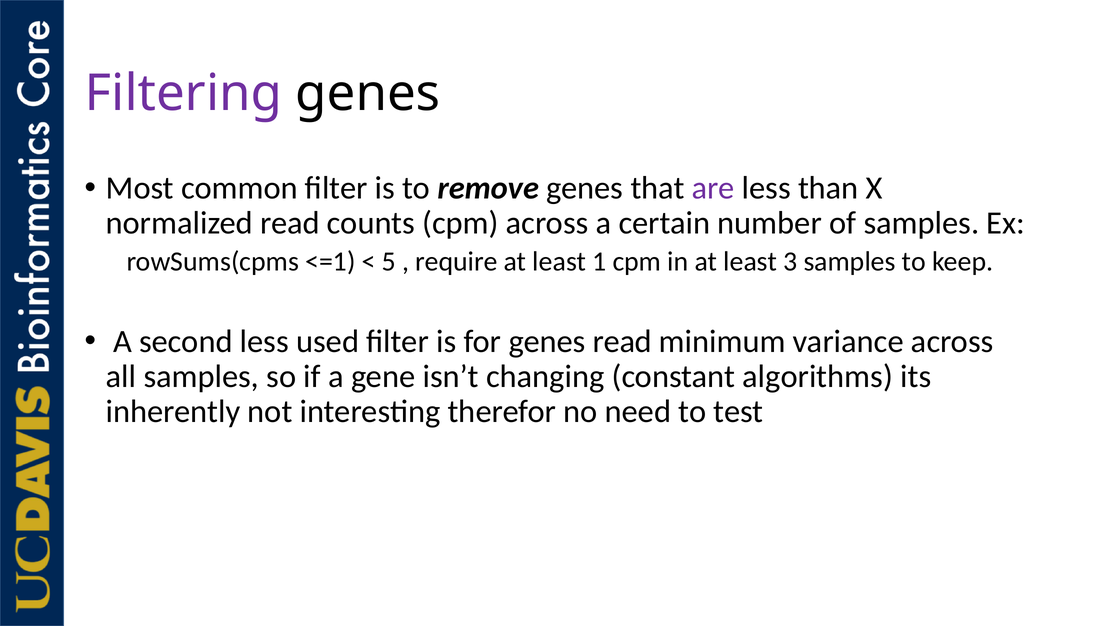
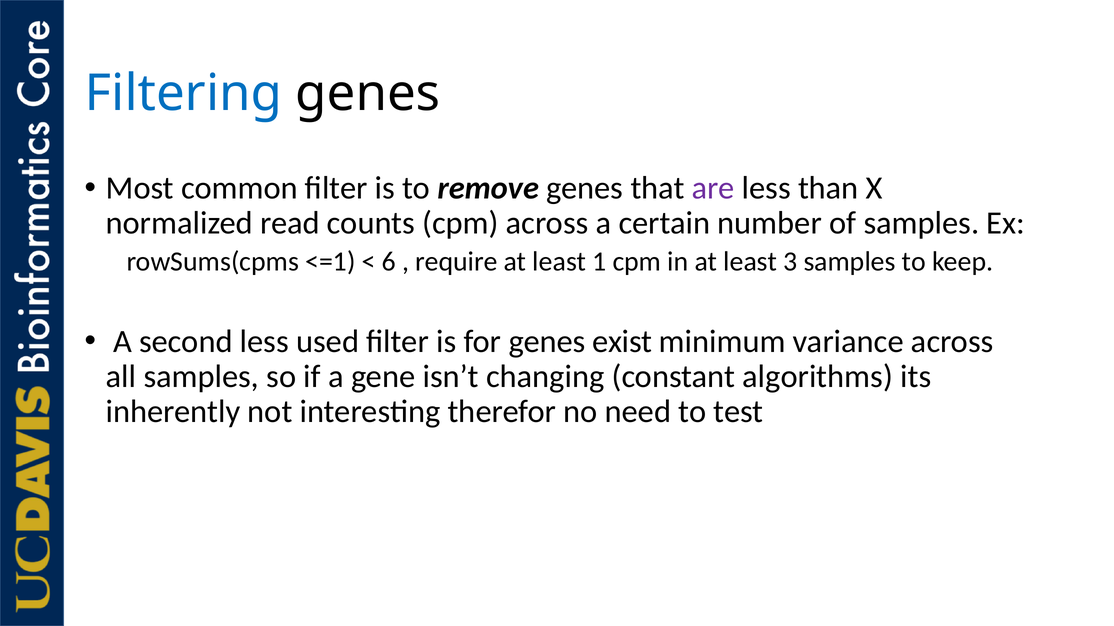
Filtering colour: purple -> blue
5: 5 -> 6
genes read: read -> exist
